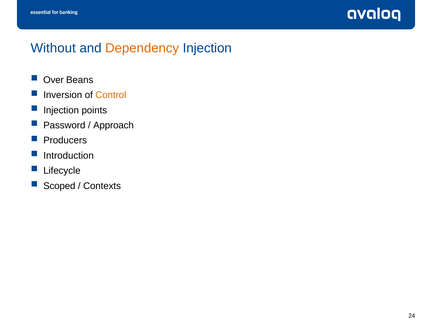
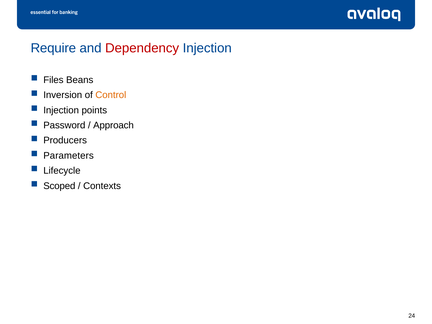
Without: Without -> Require
Dependency colour: orange -> red
Over: Over -> Files
Introduction: Introduction -> Parameters
